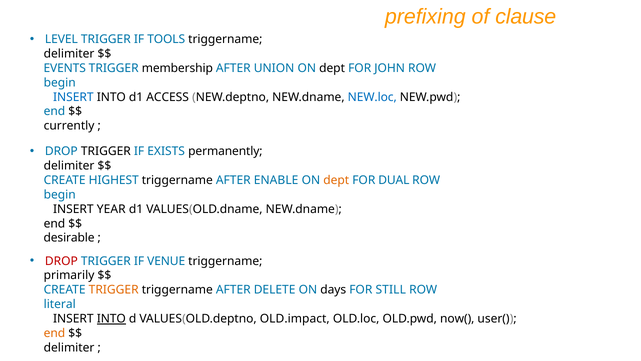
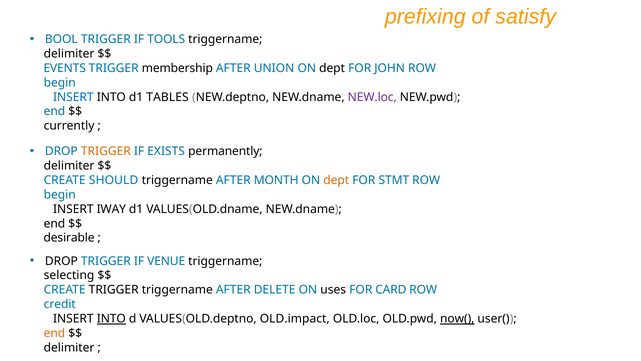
clause: clause -> satisfy
LEVEL: LEVEL -> BOOL
ACCESS: ACCESS -> TABLES
NEW.loc colour: blue -> purple
TRIGGER at (106, 151) colour: black -> orange
HIGHEST: HIGHEST -> SHOULD
ENABLE: ENABLE -> MONTH
DUAL: DUAL -> STMT
YEAR: YEAR -> IWAY
DROP at (61, 261) colour: red -> black
primarily: primarily -> selecting
TRIGGER at (114, 290) colour: orange -> black
days: days -> uses
STILL: STILL -> CARD
literal: literal -> credit
now( underline: none -> present
